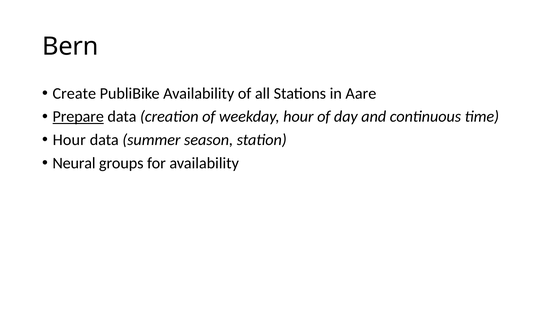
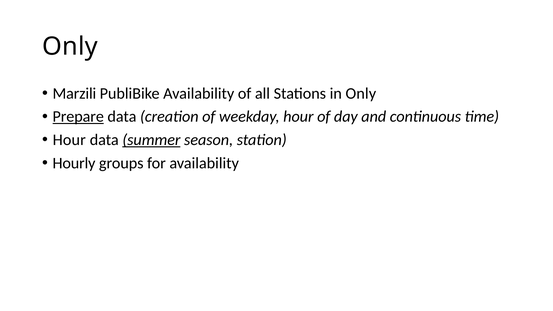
Bern at (70, 46): Bern -> Only
Create: Create -> Marzili
in Aare: Aare -> Only
summer underline: none -> present
Neural: Neural -> Hourly
